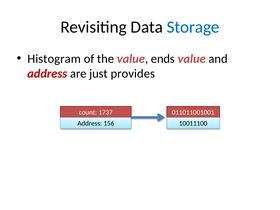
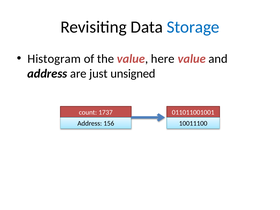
ends: ends -> here
address at (47, 74) colour: red -> black
provides: provides -> unsigned
